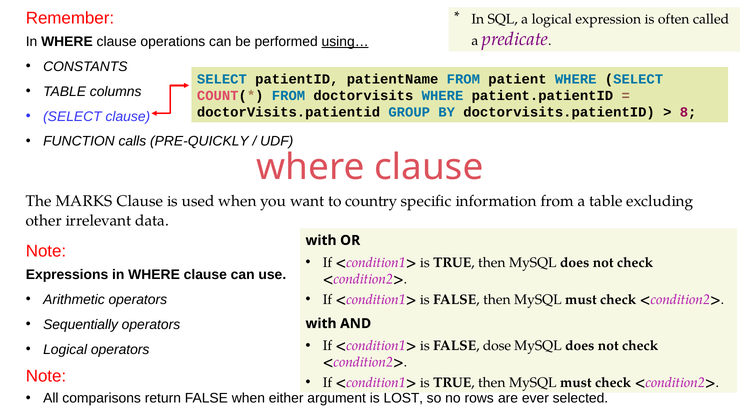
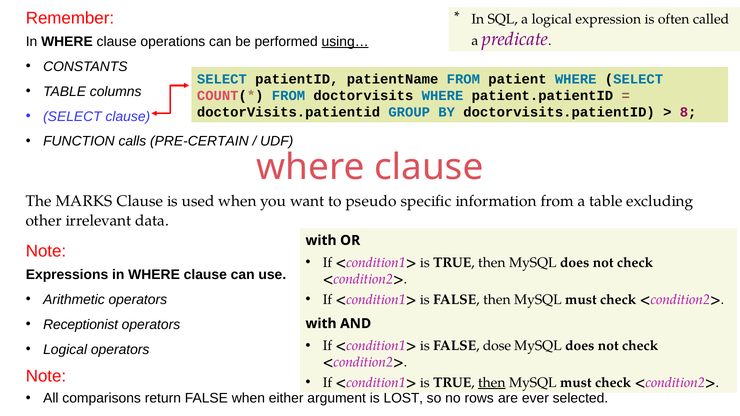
PRE-QUICKLY: PRE-QUICKLY -> PRE-CERTAIN
country: country -> pseudo
Sequentially: Sequentially -> Receptionist
then at (492, 383) underline: none -> present
